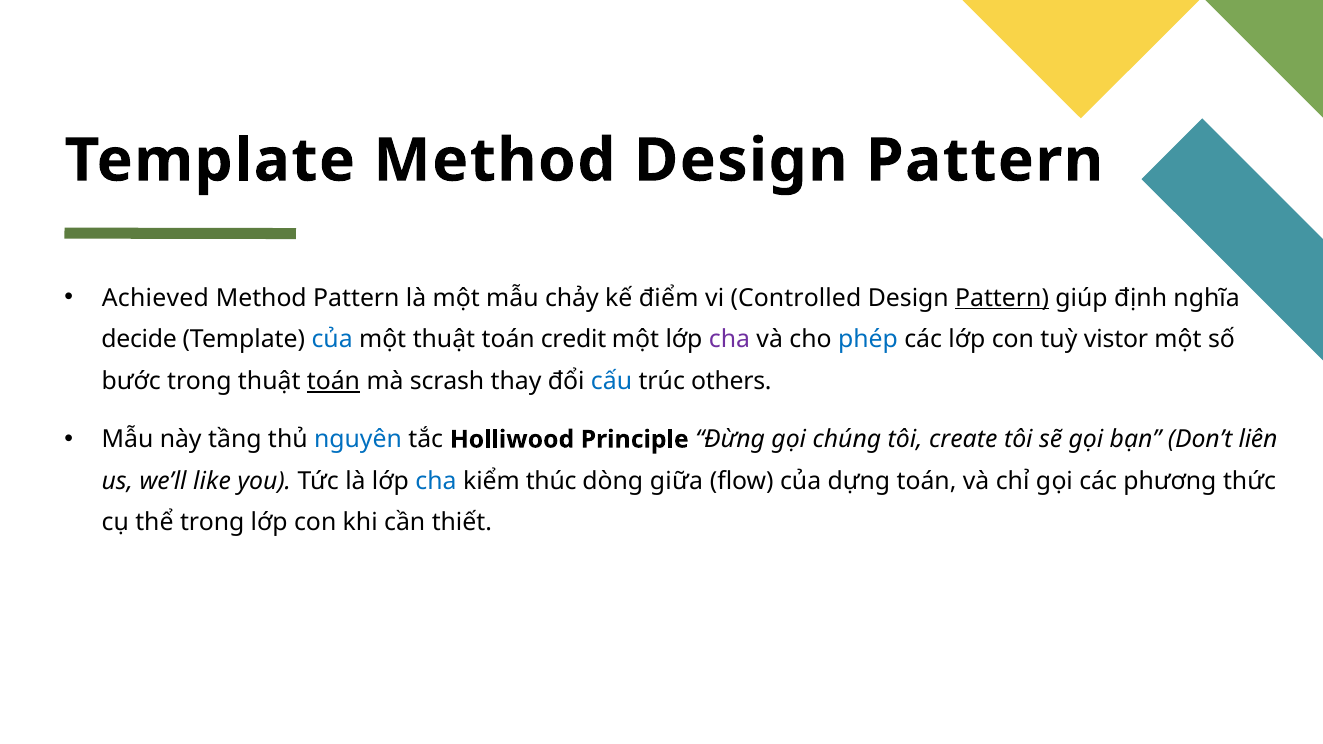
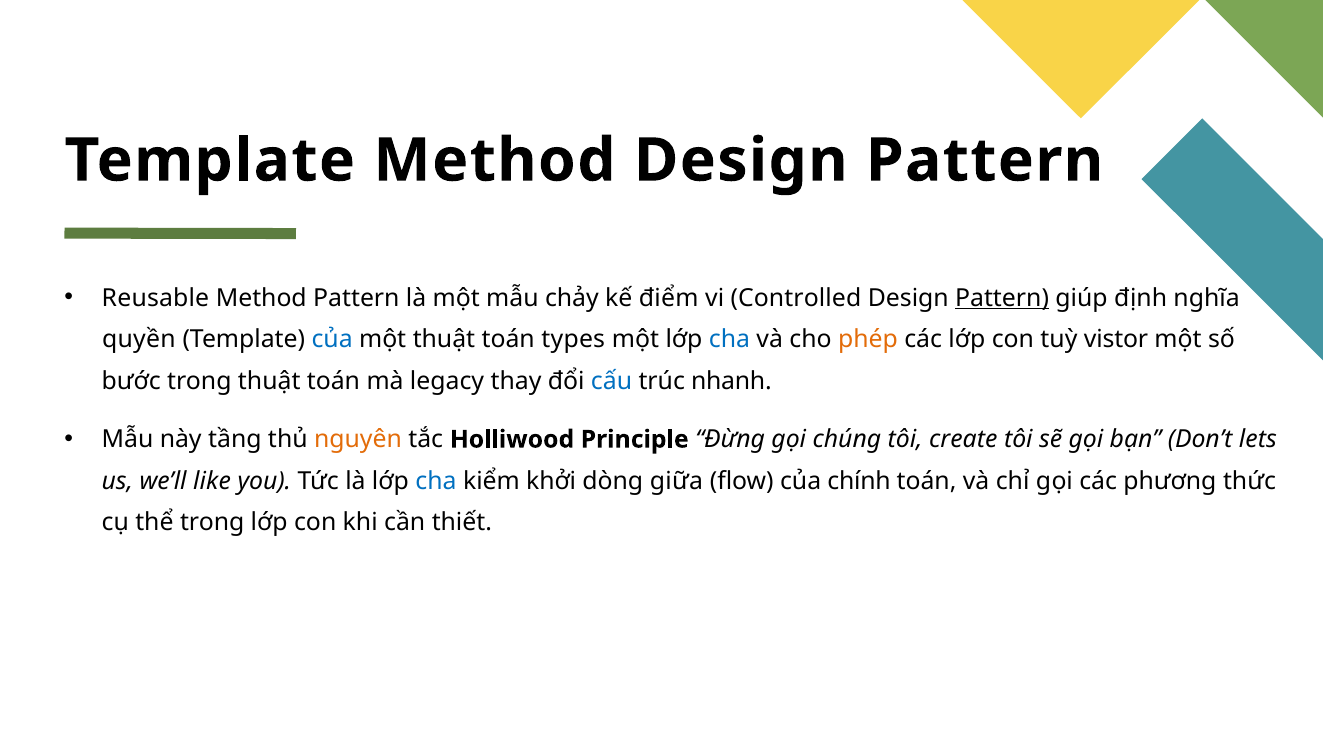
Achieved: Achieved -> Reusable
decide: decide -> quyền
credit: credit -> types
cha at (729, 340) colour: purple -> blue
phép colour: blue -> orange
toán at (333, 381) underline: present -> none
scrash: scrash -> legacy
others: others -> nhanh
nguyên colour: blue -> orange
liên: liên -> lets
thúc: thúc -> khởi
dựng: dựng -> chính
